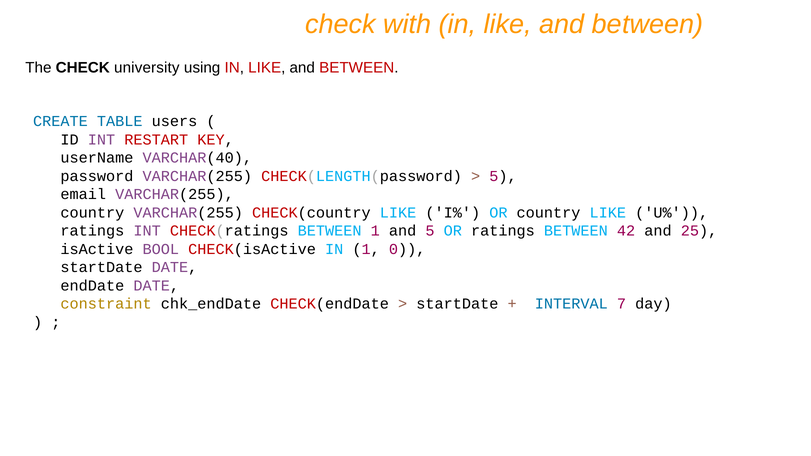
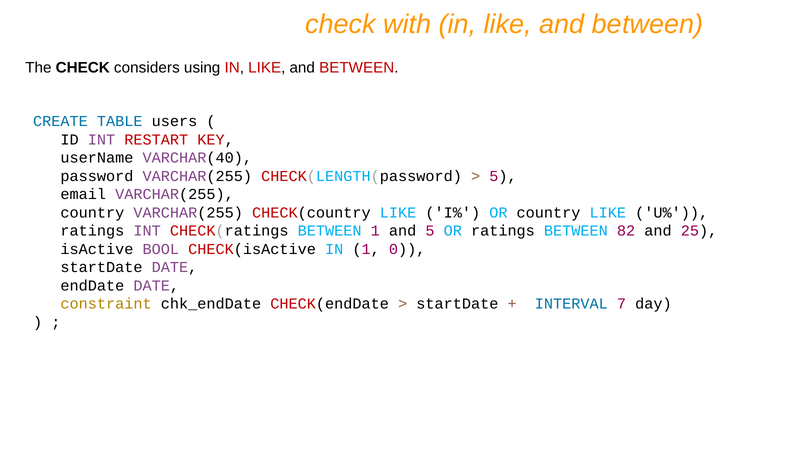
university: university -> considers
42: 42 -> 82
